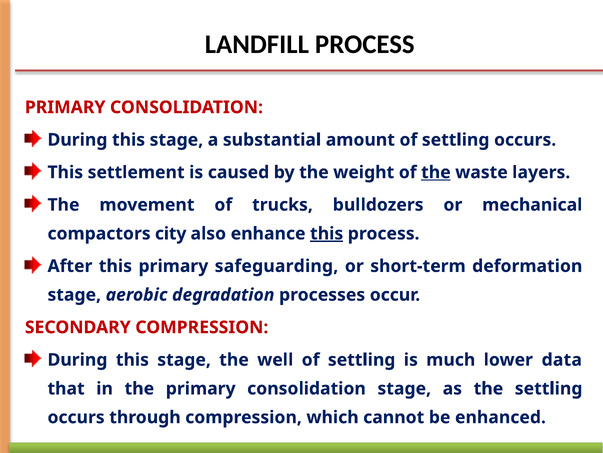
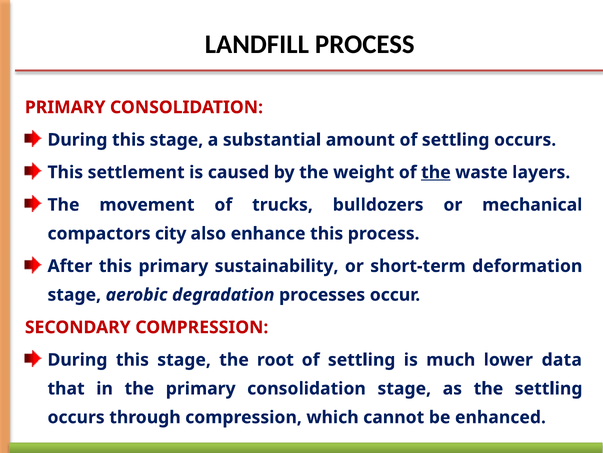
this at (327, 233) underline: present -> none
safeguarding: safeguarding -> sustainability
well: well -> root
